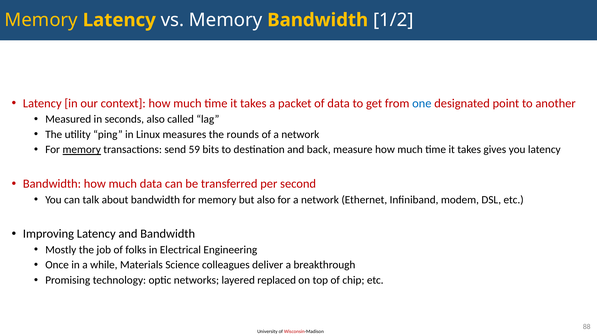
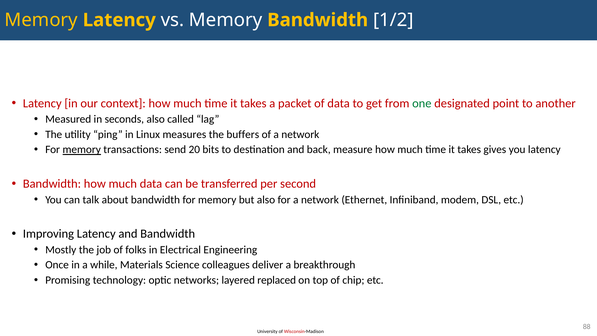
one colour: blue -> green
rounds: rounds -> buffers
59: 59 -> 20
